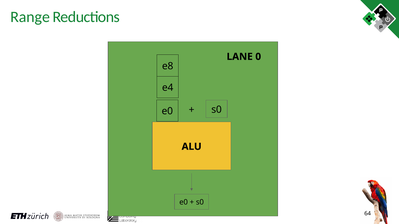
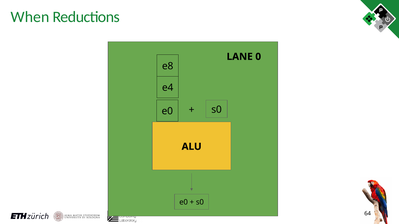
Range: Range -> When
